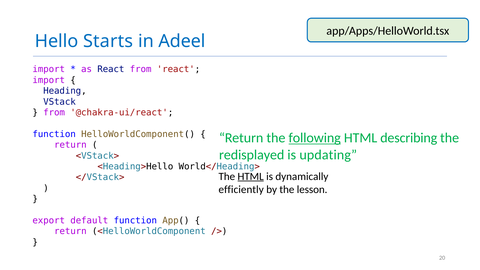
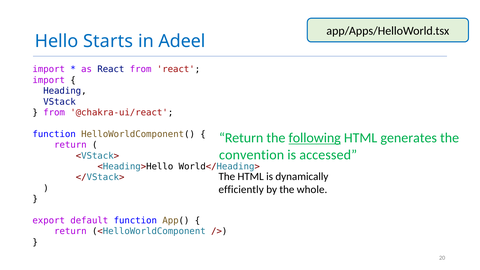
describing: describing -> generates
redisplayed: redisplayed -> convention
updating: updating -> accessed
HTML at (251, 176) underline: present -> none
lesson: lesson -> whole
